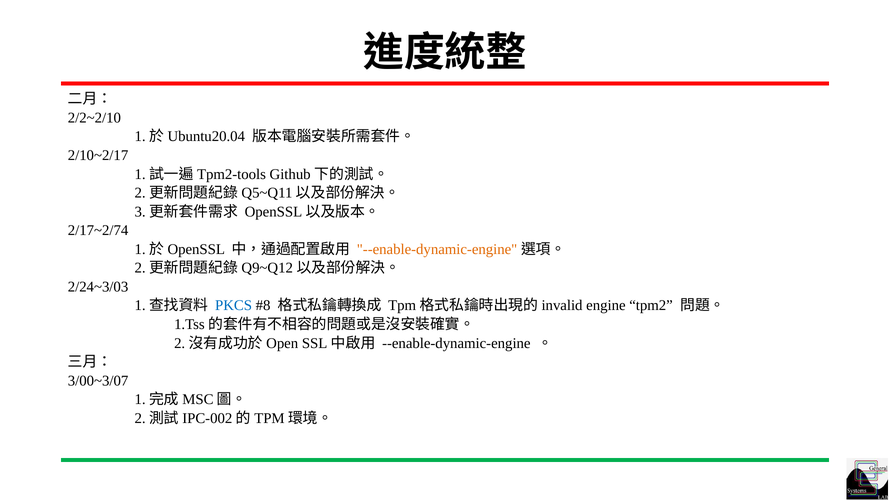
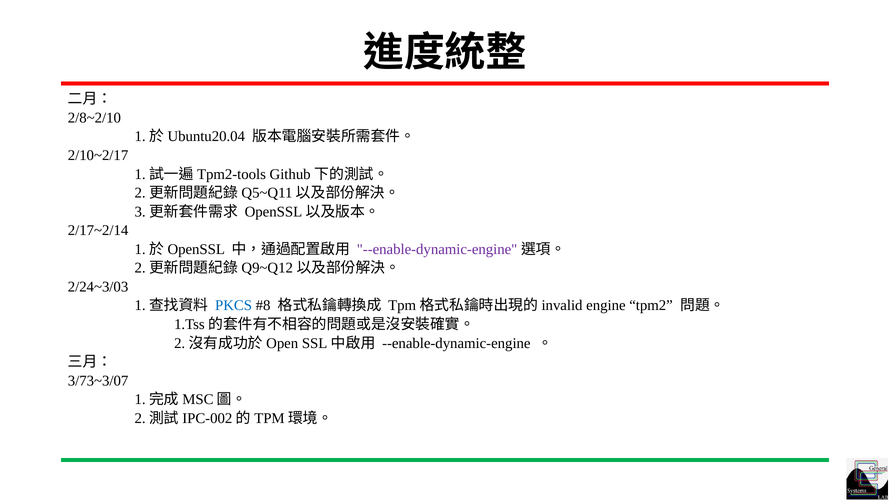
2/2~2/10: 2/2~2/10 -> 2/8~2/10
2/17~2/74: 2/17~2/74 -> 2/17~2/14
--enable-dynamic-engine at (437, 249) colour: orange -> purple
3/00~3/07: 3/00~3/07 -> 3/73~3/07
